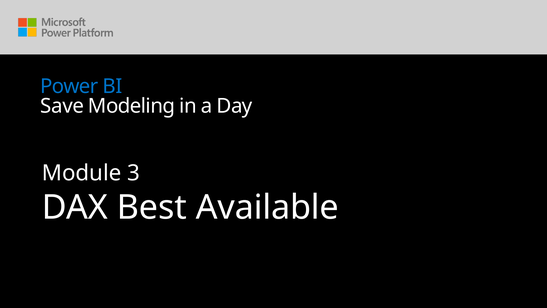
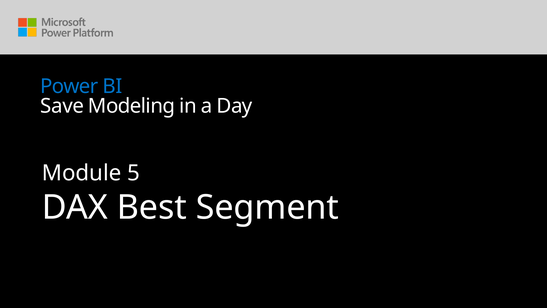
3: 3 -> 5
Available: Available -> Segment
